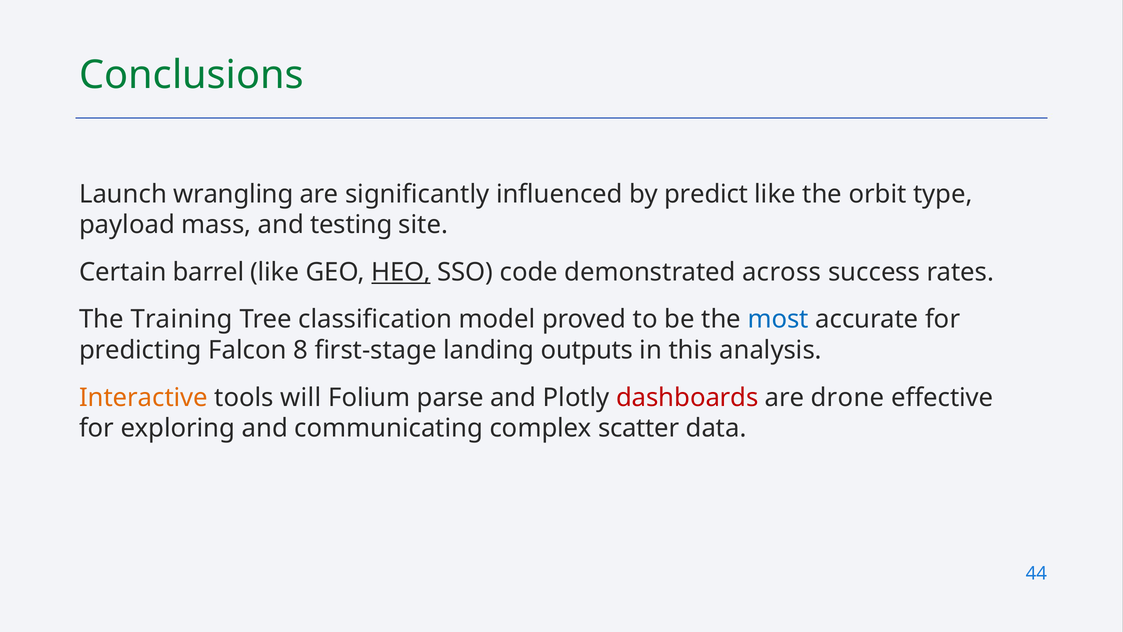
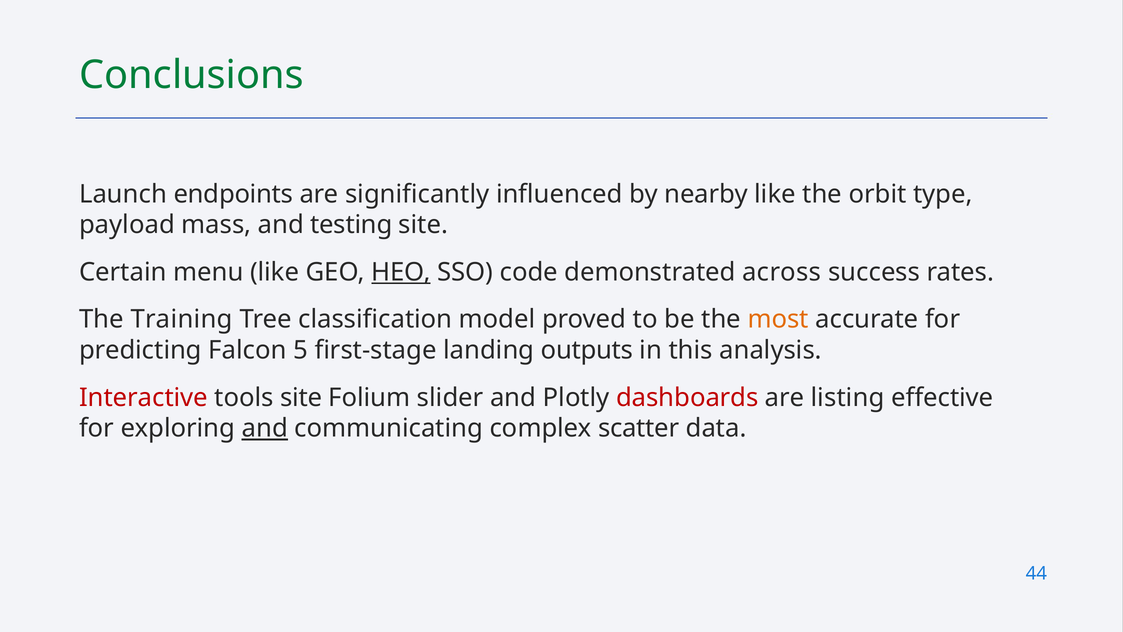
wrangling: wrangling -> endpoints
predict: predict -> nearby
barrel: barrel -> menu
most colour: blue -> orange
8: 8 -> 5
Interactive colour: orange -> red
tools will: will -> site
parse: parse -> slider
drone: drone -> listing
and at (265, 428) underline: none -> present
